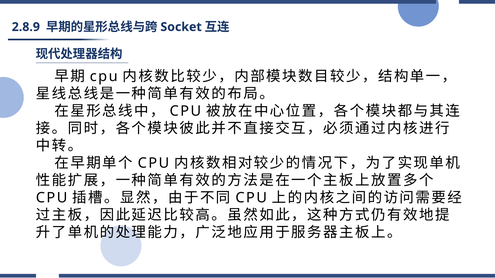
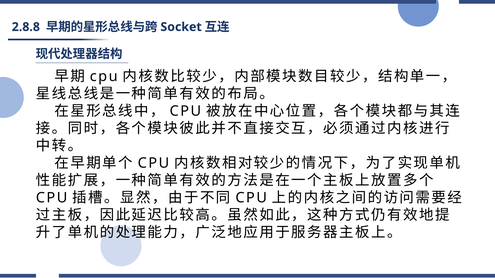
2.8.9: 2.8.9 -> 2.8.8
